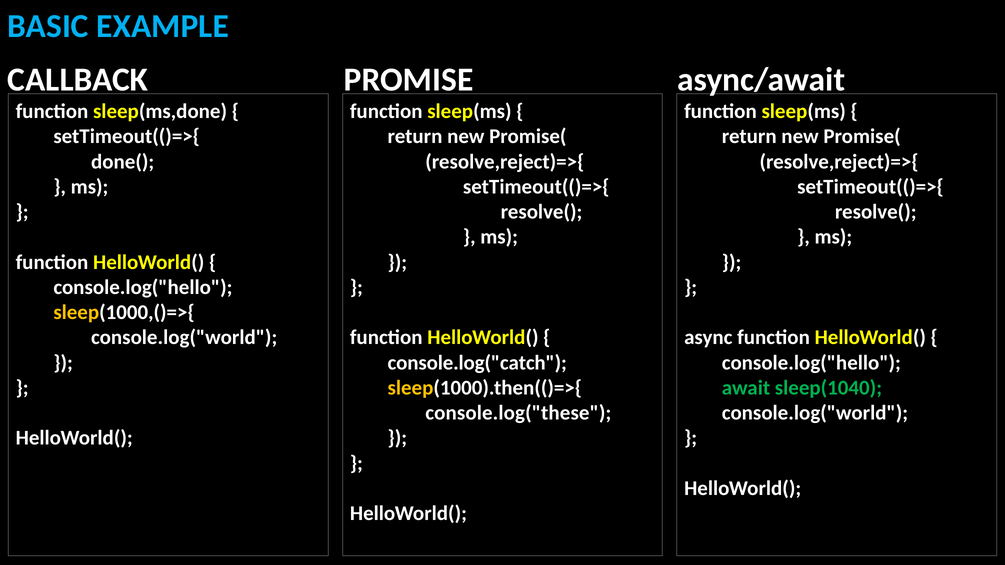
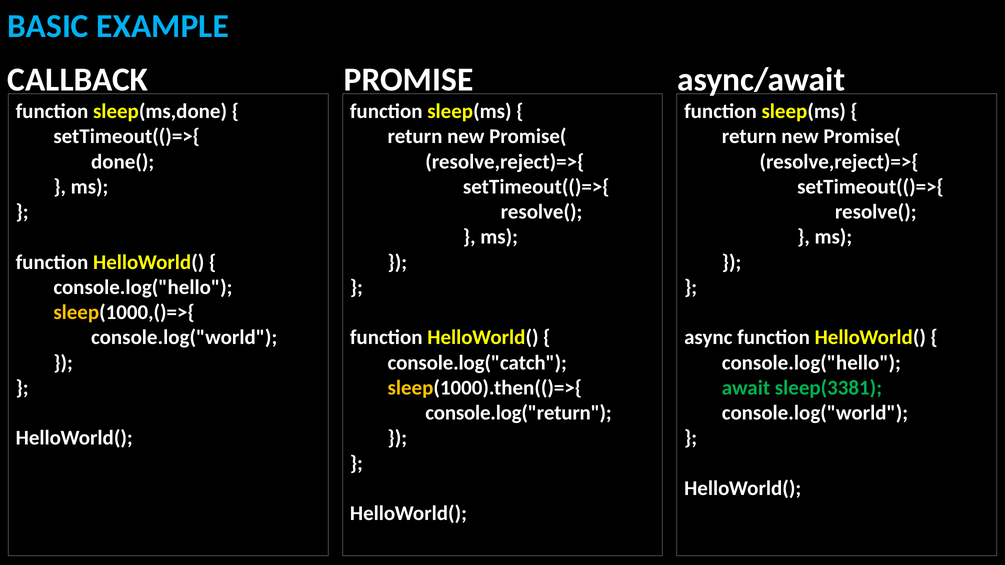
sleep(1040: sleep(1040 -> sleep(3381
console.log("these: console.log("these -> console.log("return
